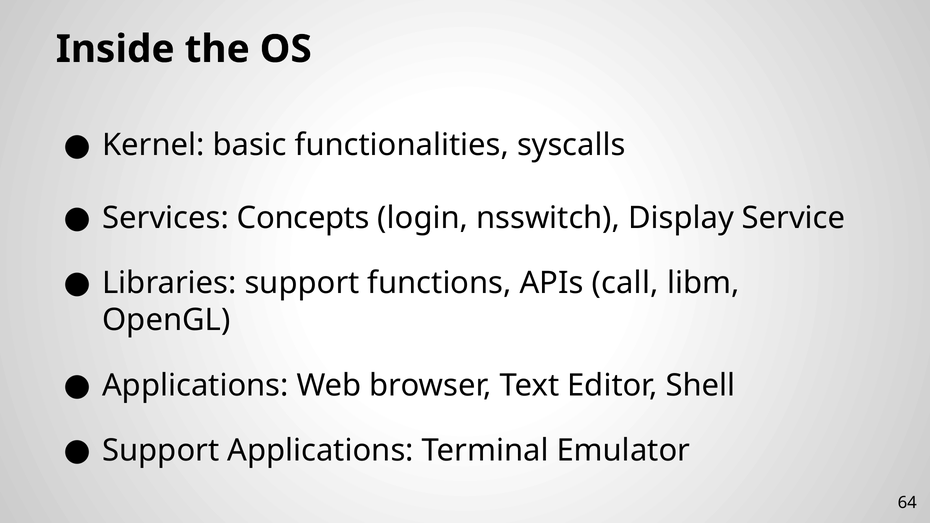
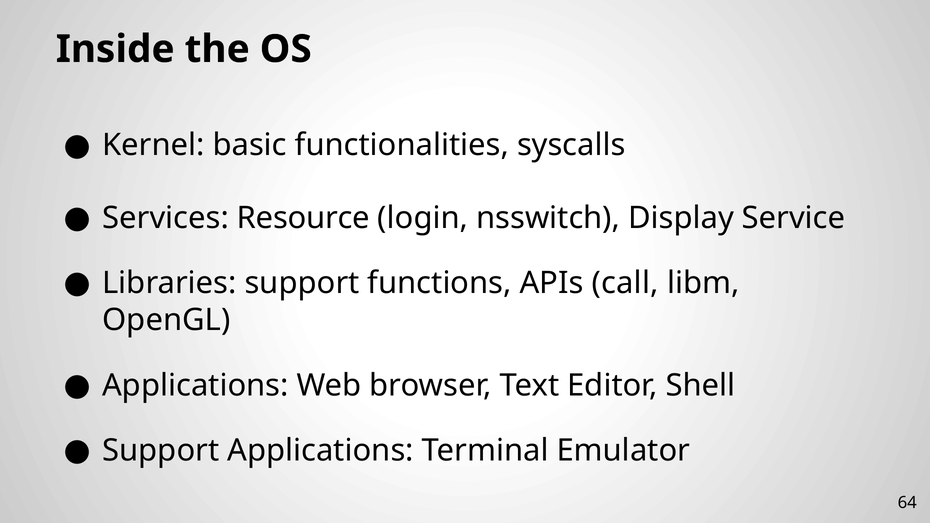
Concepts: Concepts -> Resource
